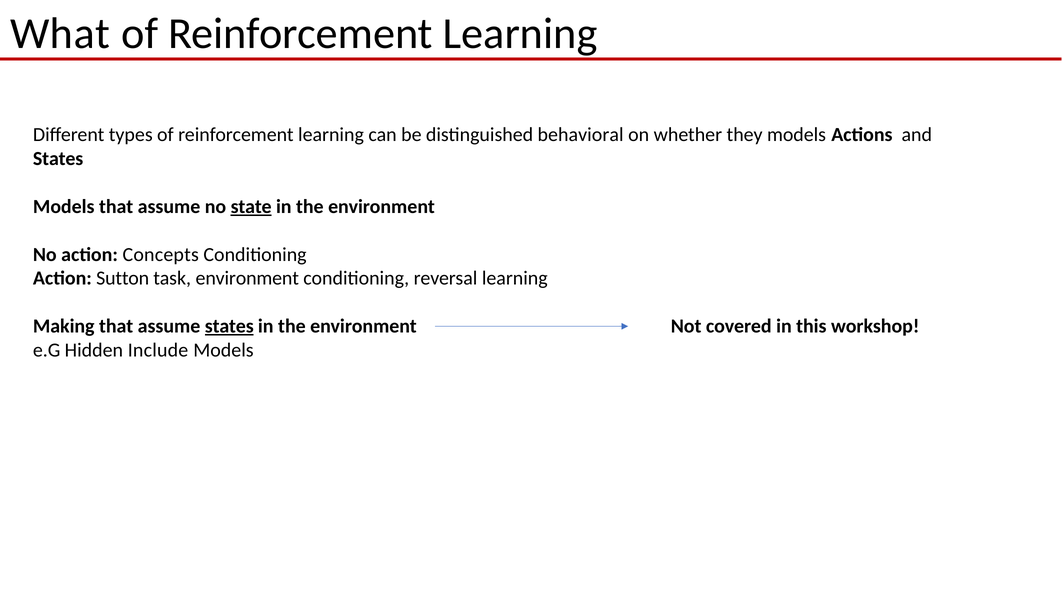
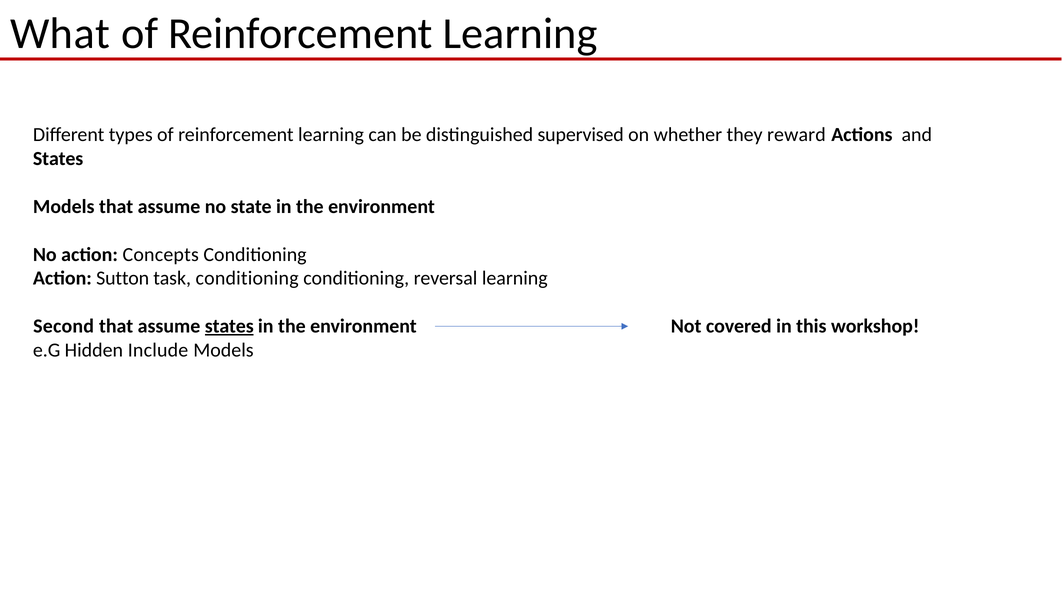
behavioral: behavioral -> supervised
they models: models -> reward
state underline: present -> none
task environment: environment -> conditioning
Making: Making -> Second
